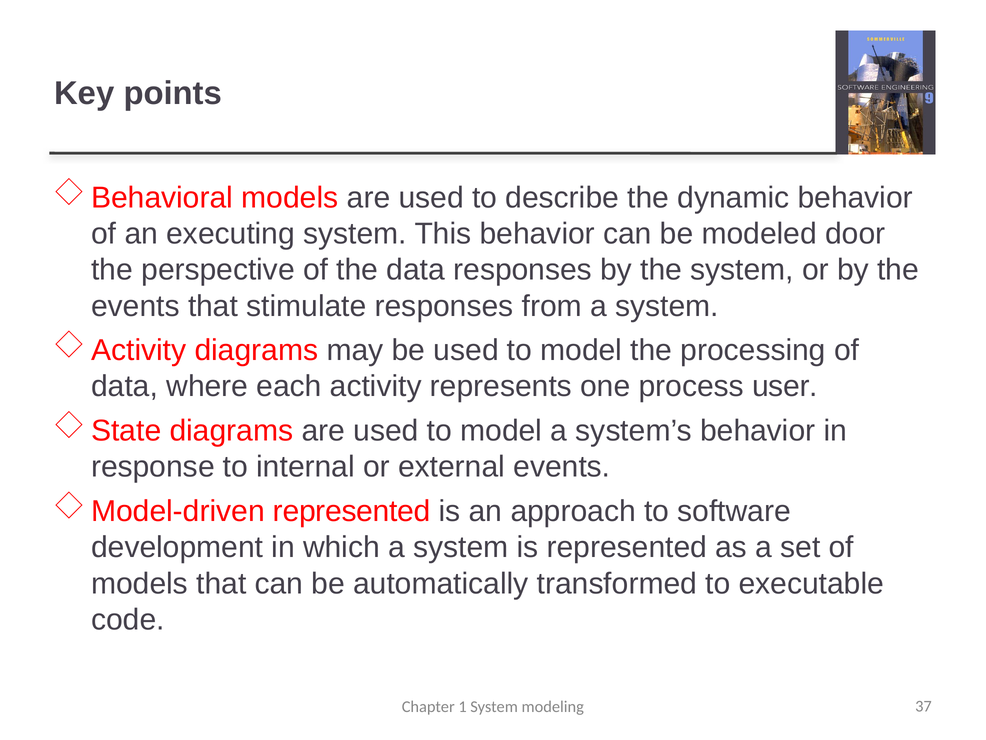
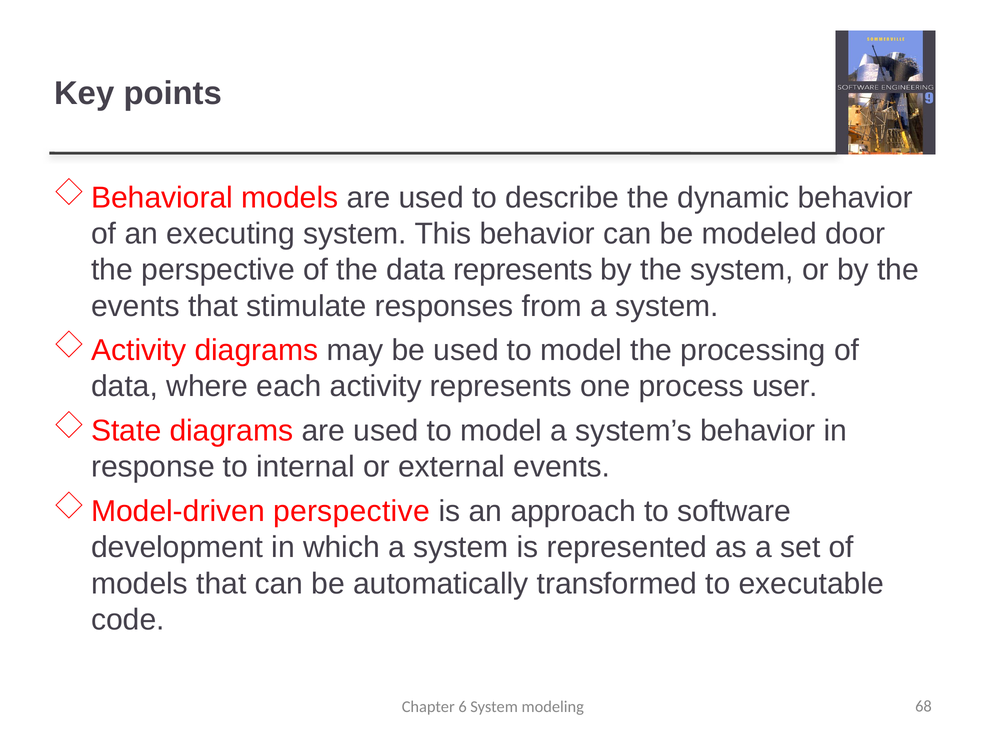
data responses: responses -> represents
Model-driven represented: represented -> perspective
1: 1 -> 6
37: 37 -> 68
